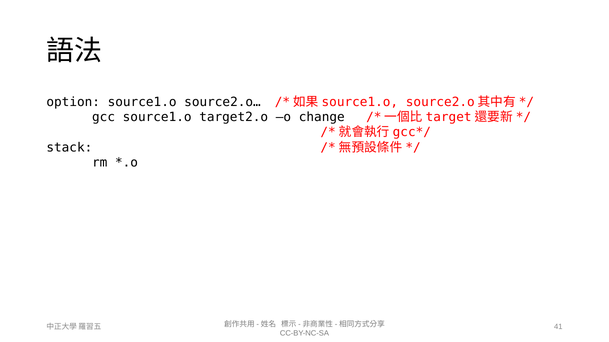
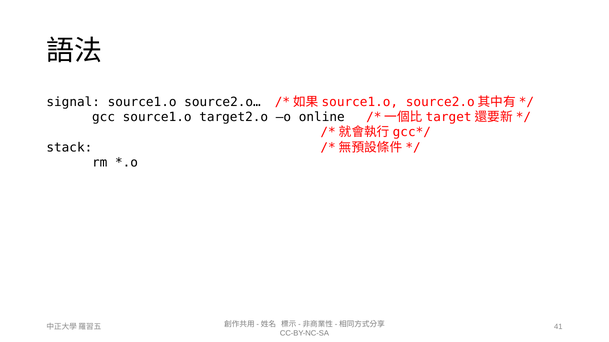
option: option -> signal
change: change -> online
